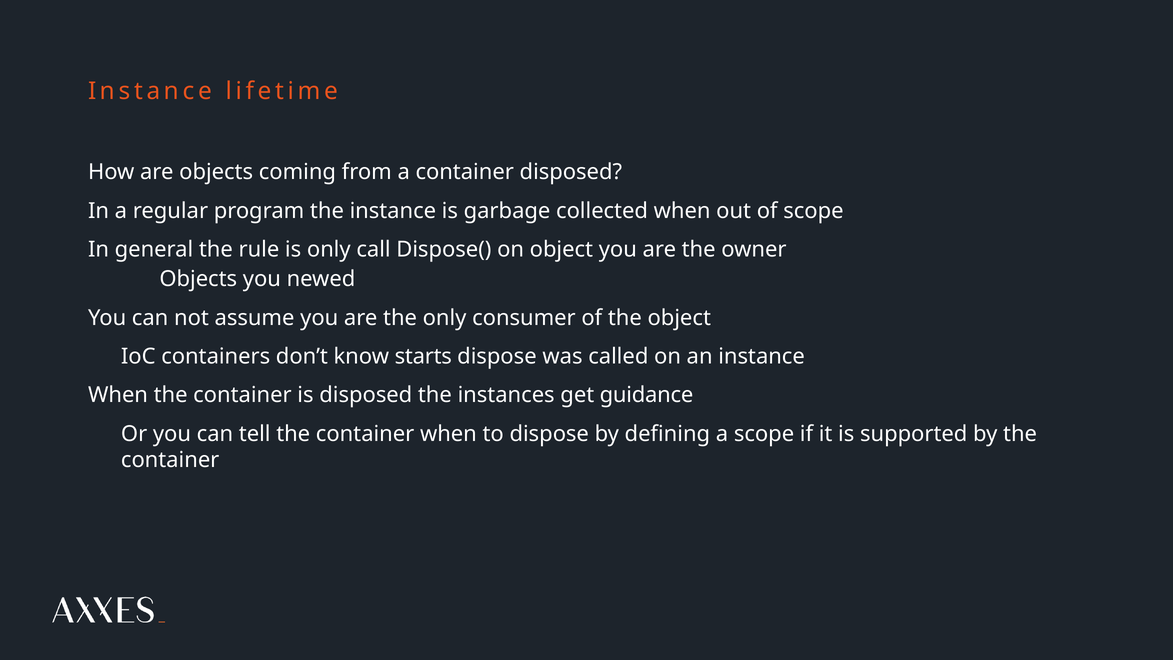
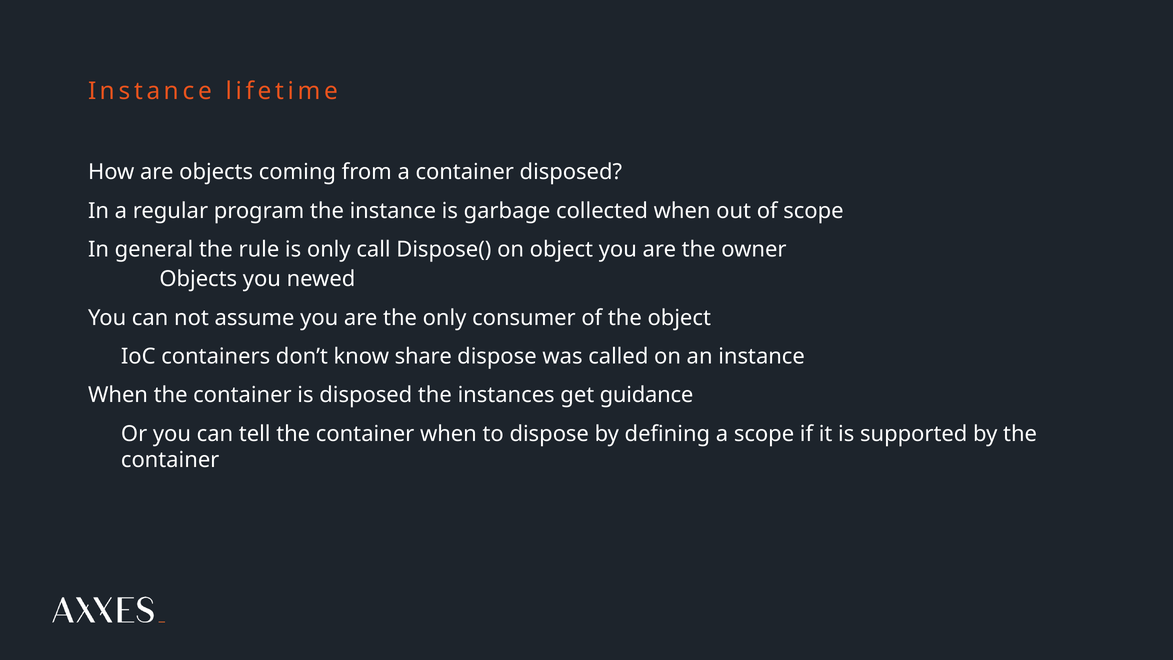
starts: starts -> share
